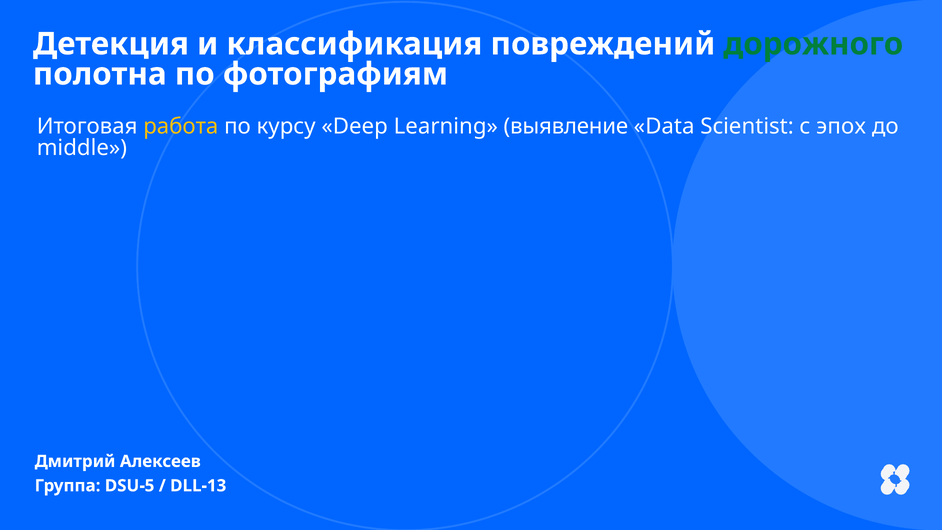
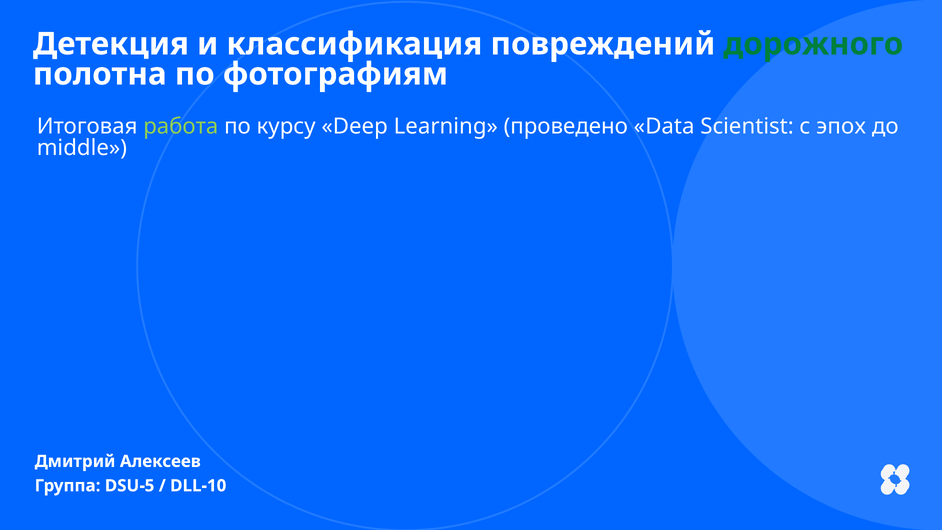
работа colour: yellow -> light green
выявление: выявление -> проведено
DLL-13: DLL-13 -> DLL-10
